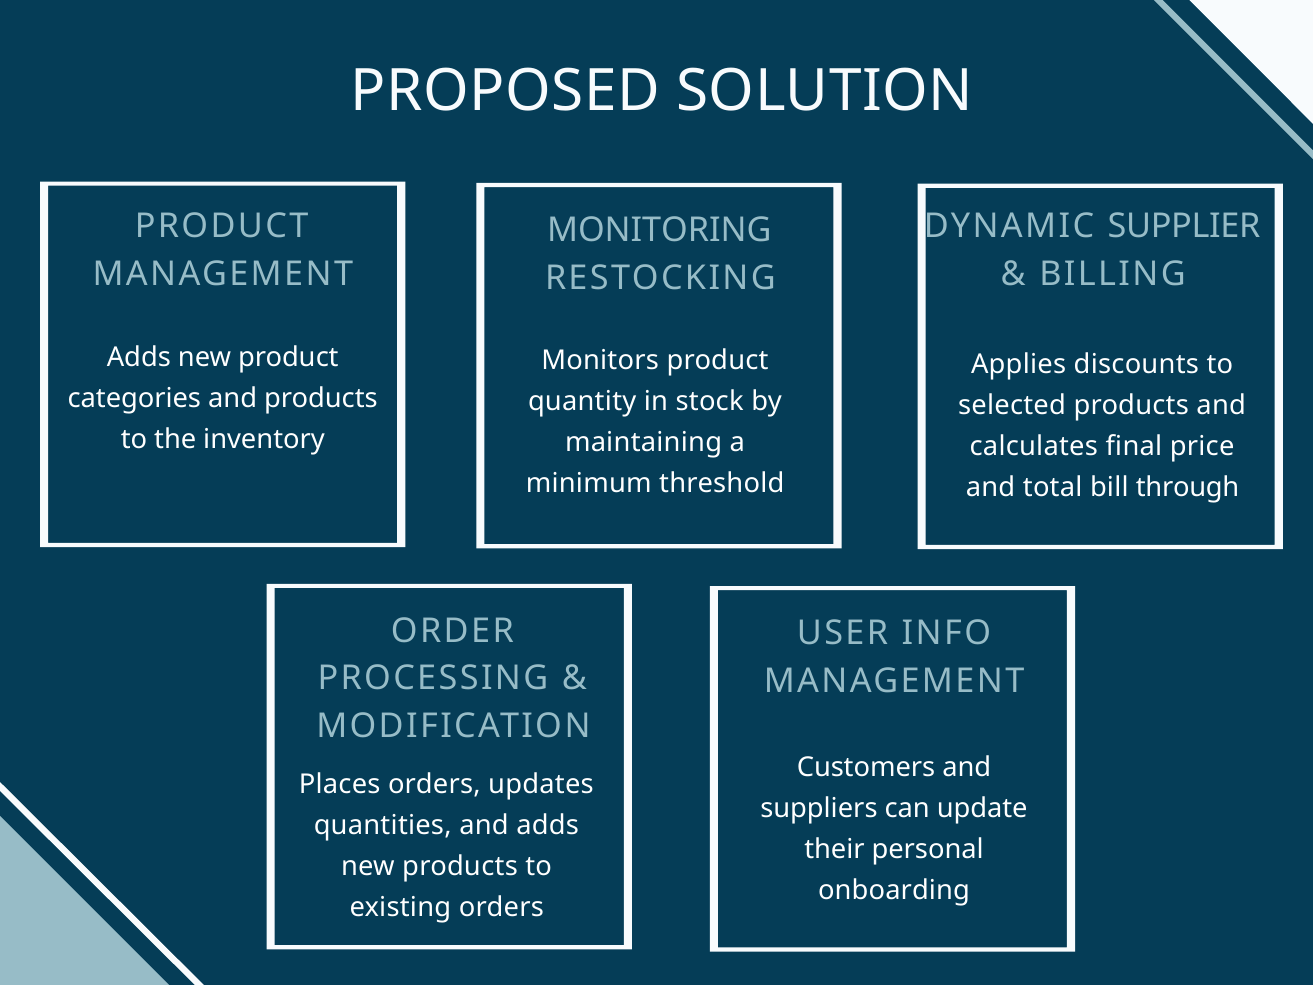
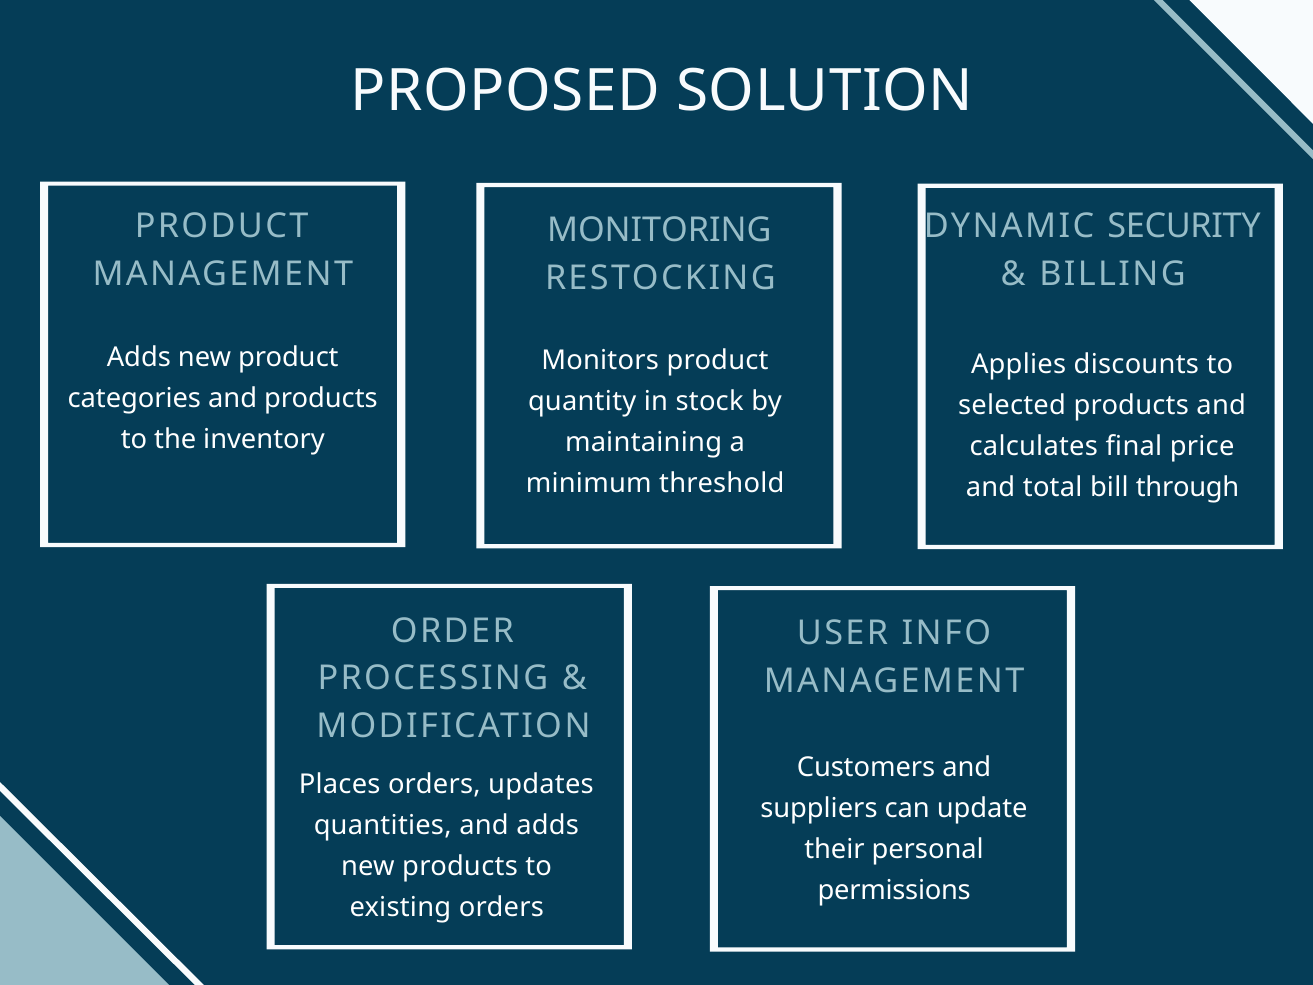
SUPPLIER: SUPPLIER -> SECURITY
onboarding: onboarding -> permissions
